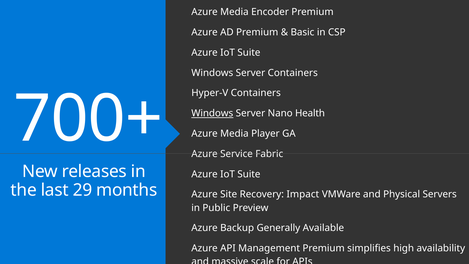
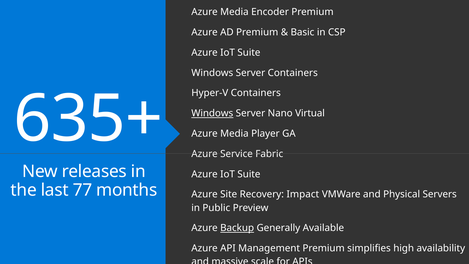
700+: 700+ -> 635+
Nano Health: Health -> Virtual
29: 29 -> 77
Backup at (237, 228) underline: none -> present
